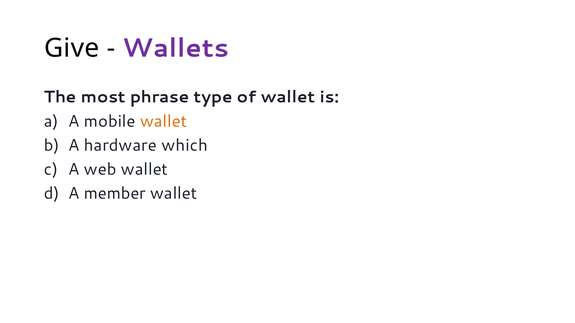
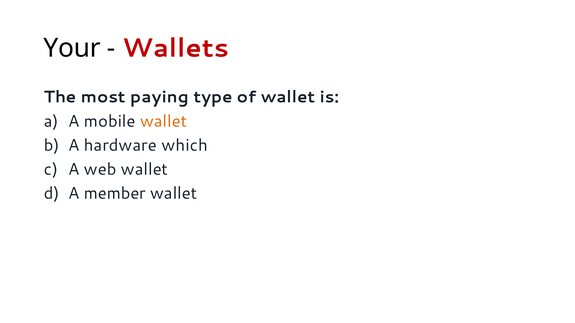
Give: Give -> Your
Wallets colour: purple -> red
phrase: phrase -> paying
